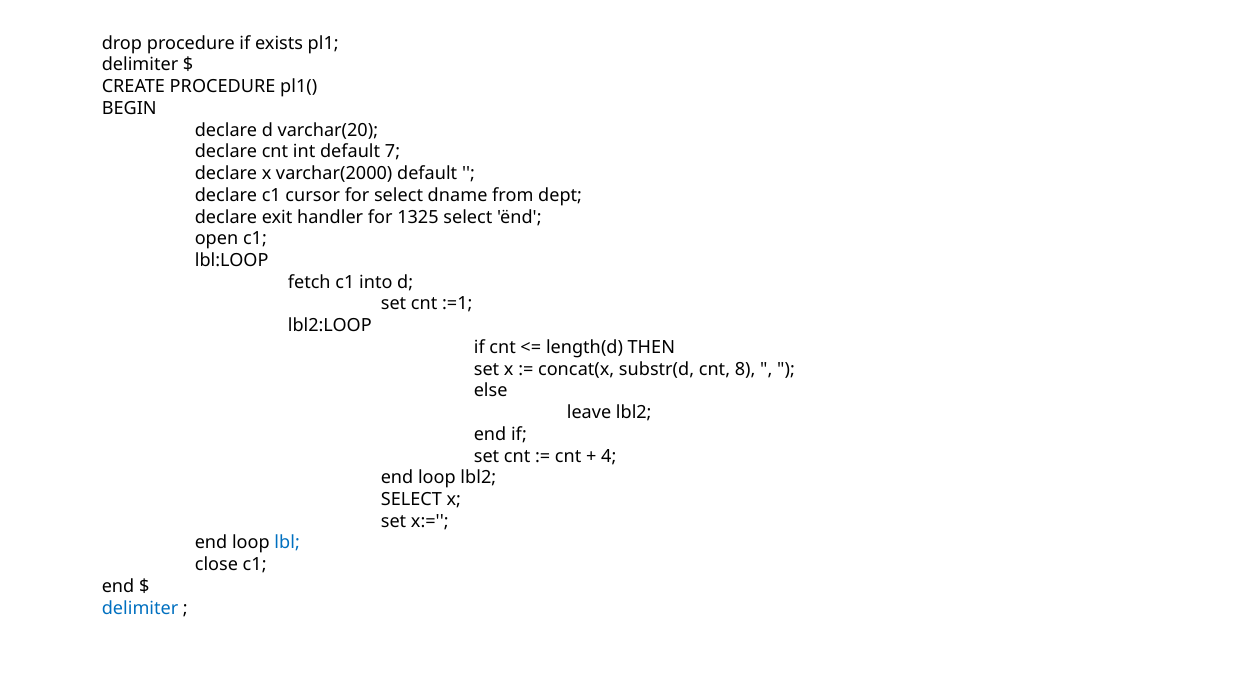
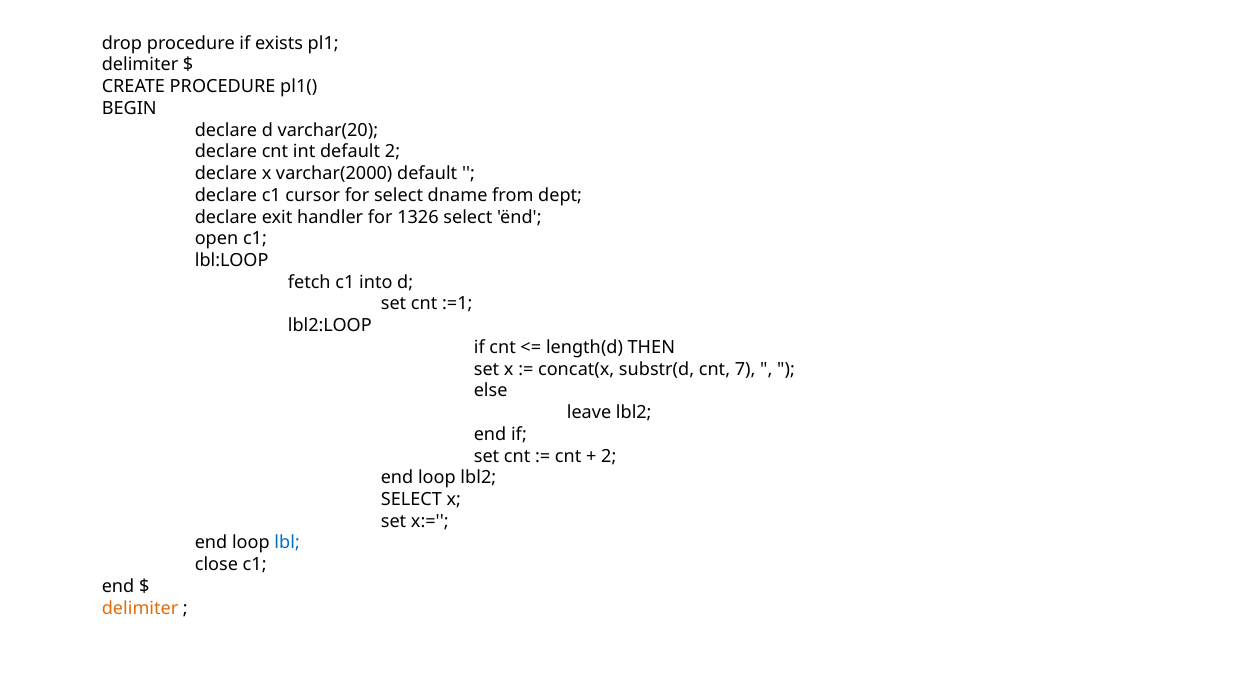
default 7: 7 -> 2
1325: 1325 -> 1326
8: 8 -> 7
4 at (609, 456): 4 -> 2
delimiter at (140, 608) colour: blue -> orange
